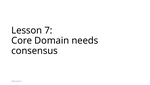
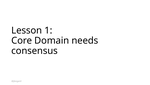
7: 7 -> 1
